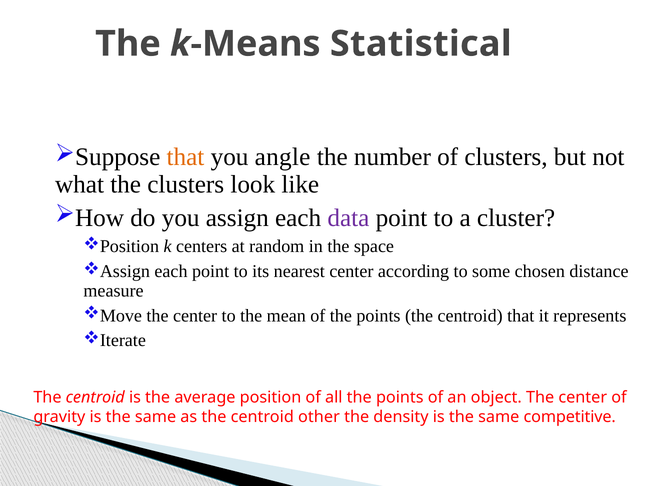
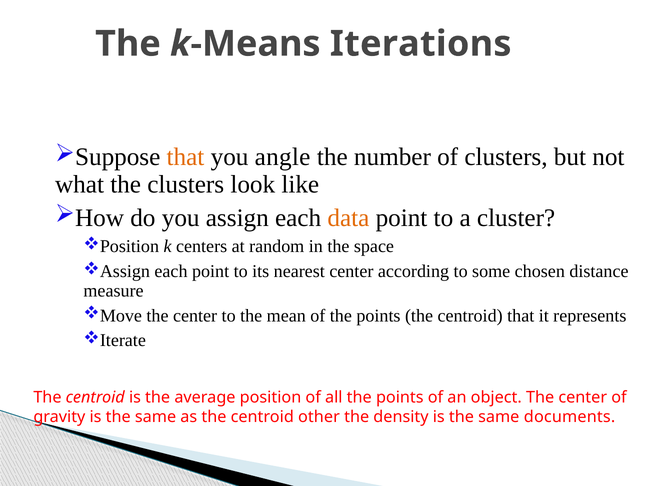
Statistical: Statistical -> Iterations
data colour: purple -> orange
competitive: competitive -> documents
